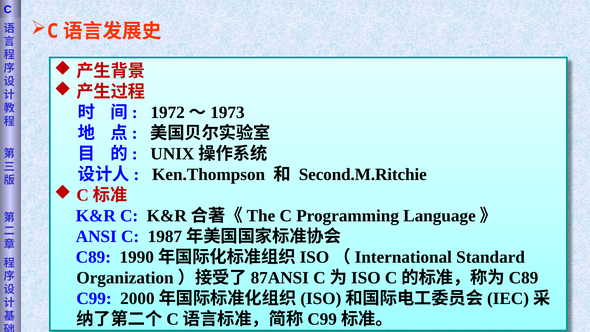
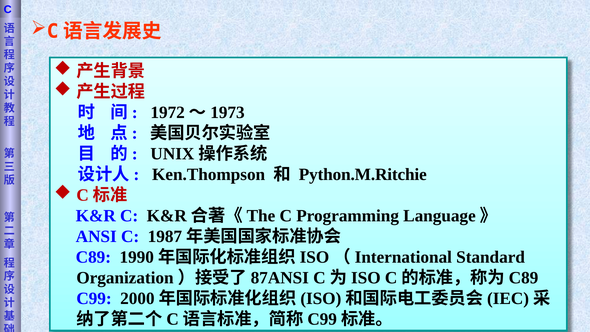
Second.M.Ritchie: Second.M.Ritchie -> Python.M.Ritchie
